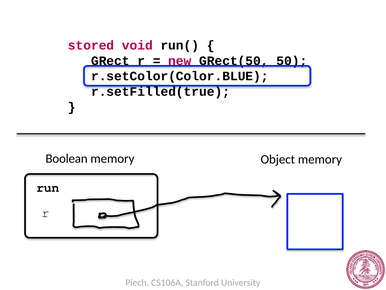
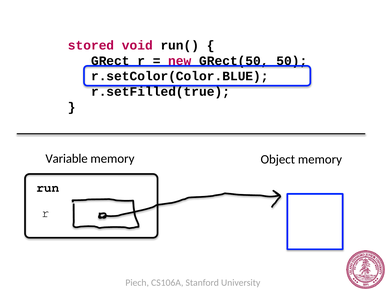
Boolean: Boolean -> Variable
